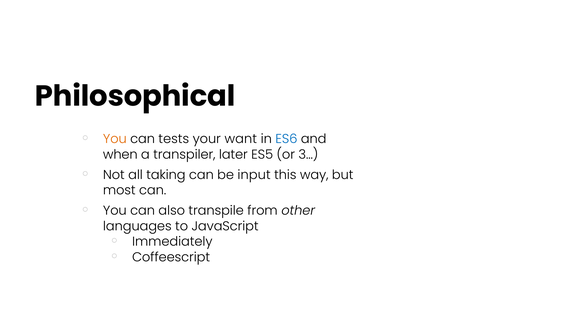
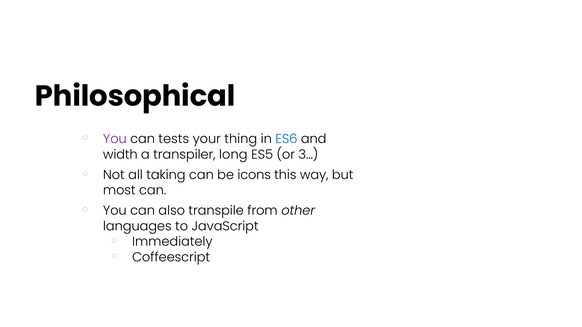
You at (115, 139) colour: orange -> purple
want: want -> thing
when: when -> width
later: later -> long
input: input -> icons
